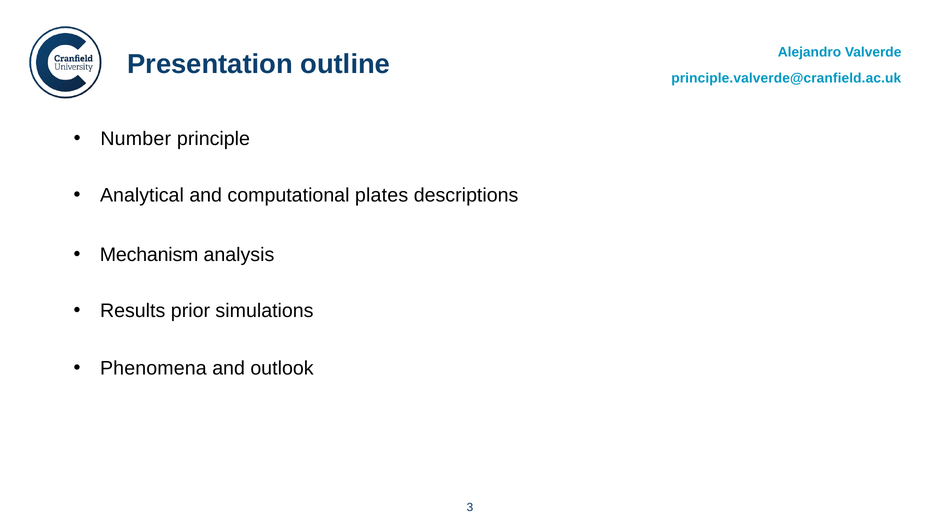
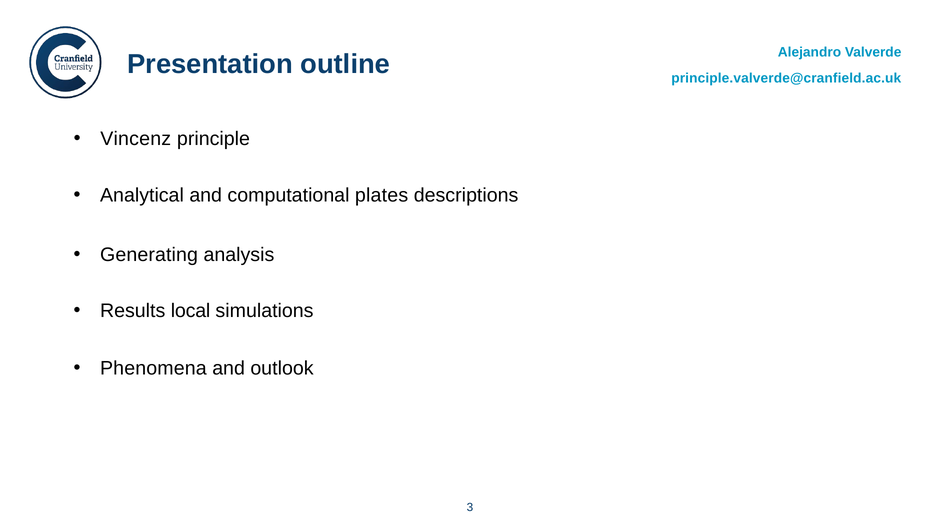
Number: Number -> Vincenz
Mechanism: Mechanism -> Generating
prior: prior -> local
